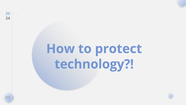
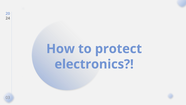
technology: technology -> electronics
